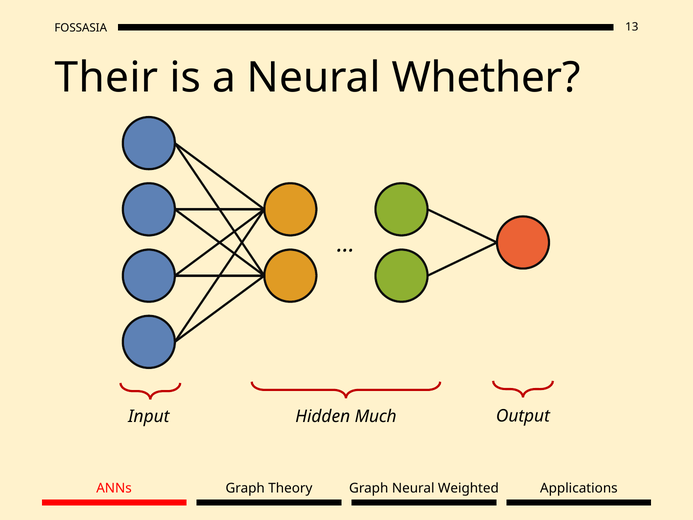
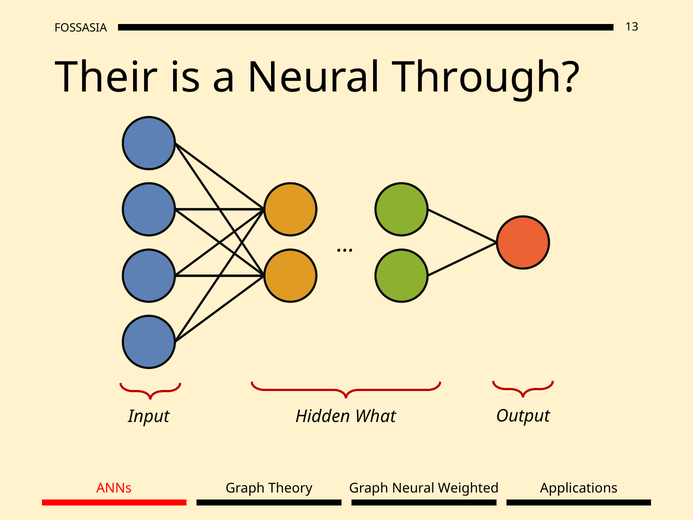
Whether: Whether -> Through
Much: Much -> What
